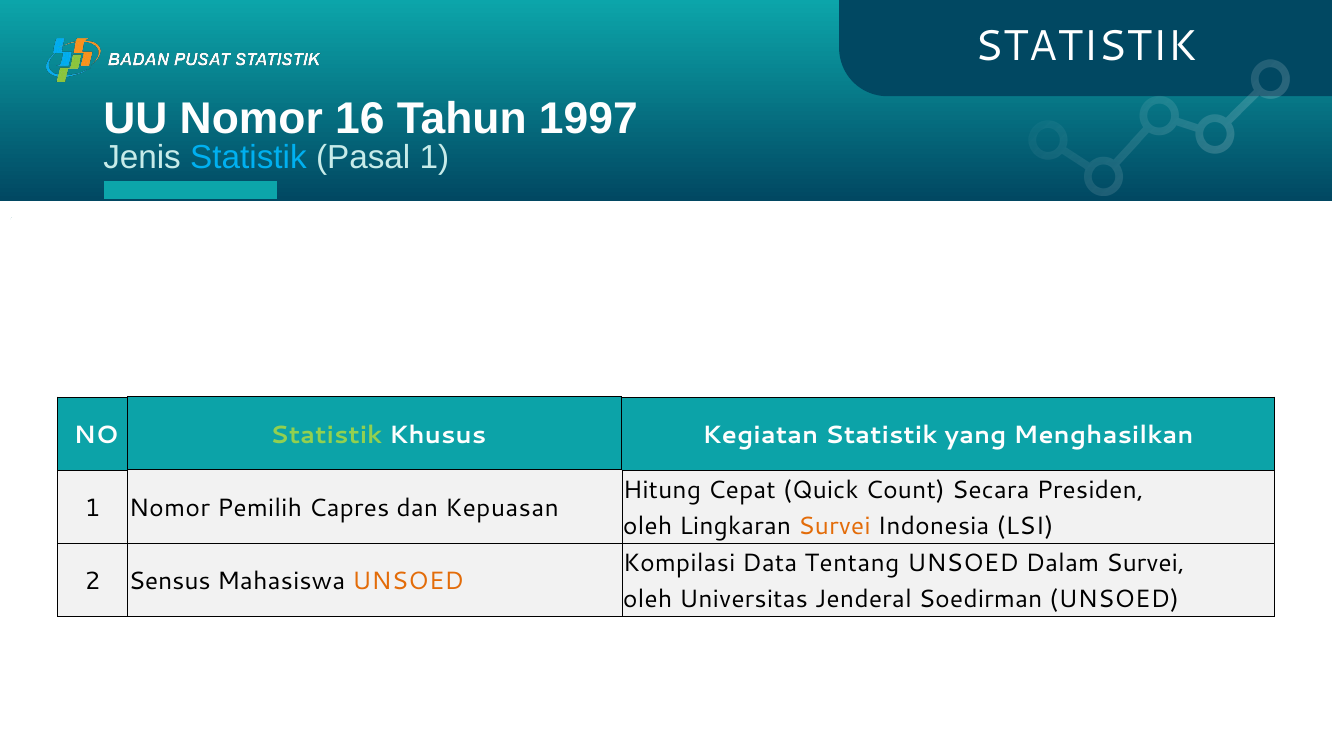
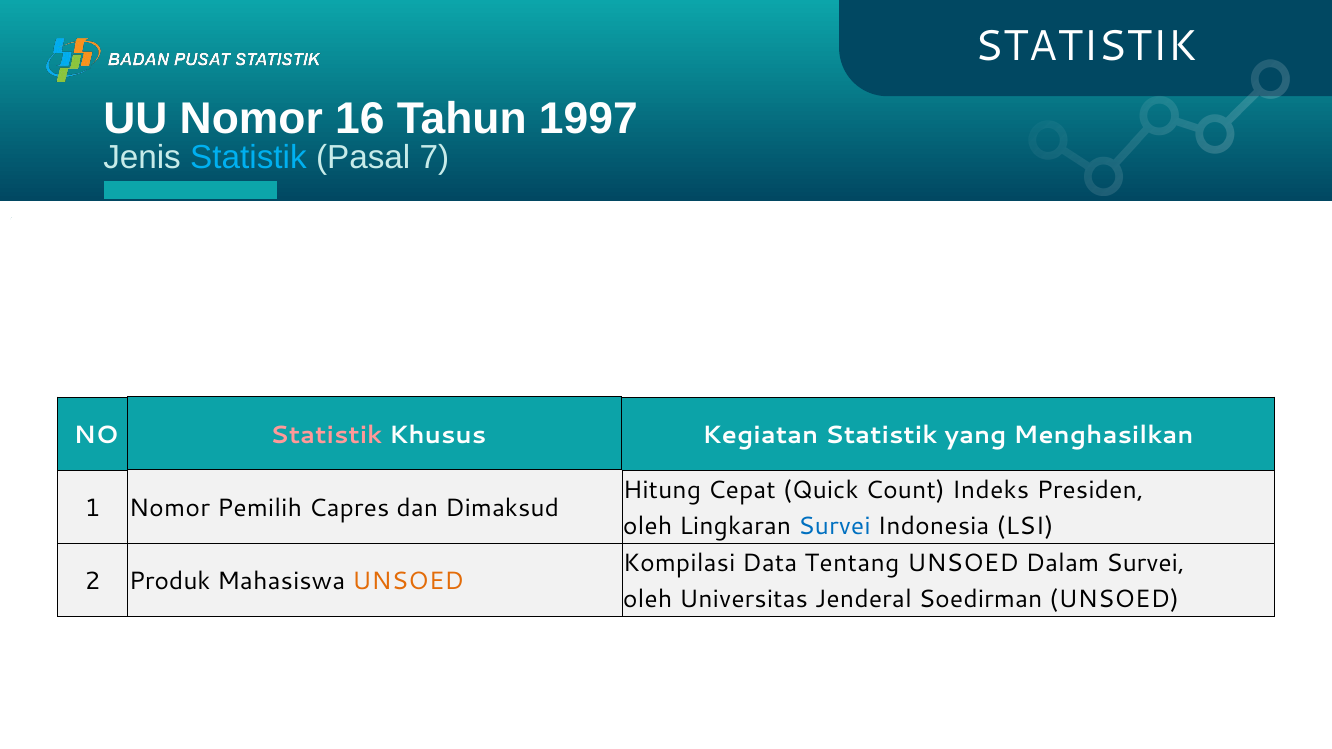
Pasal 1: 1 -> 7
Statistik at (326, 435) colour: light green -> pink
Secara: Secara -> Indeks
Kepuasan: Kepuasan -> Dimaksud
Survei at (834, 526) colour: orange -> blue
Sensus: Sensus -> Produk
